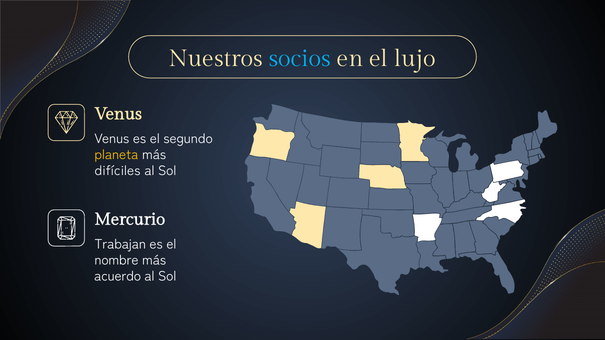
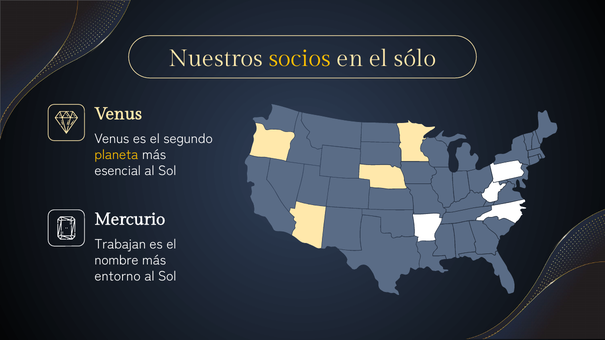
socios colour: light blue -> yellow
lujo: lujo -> sólo
difíciles: difíciles -> esencial
acuerdo: acuerdo -> entorno
